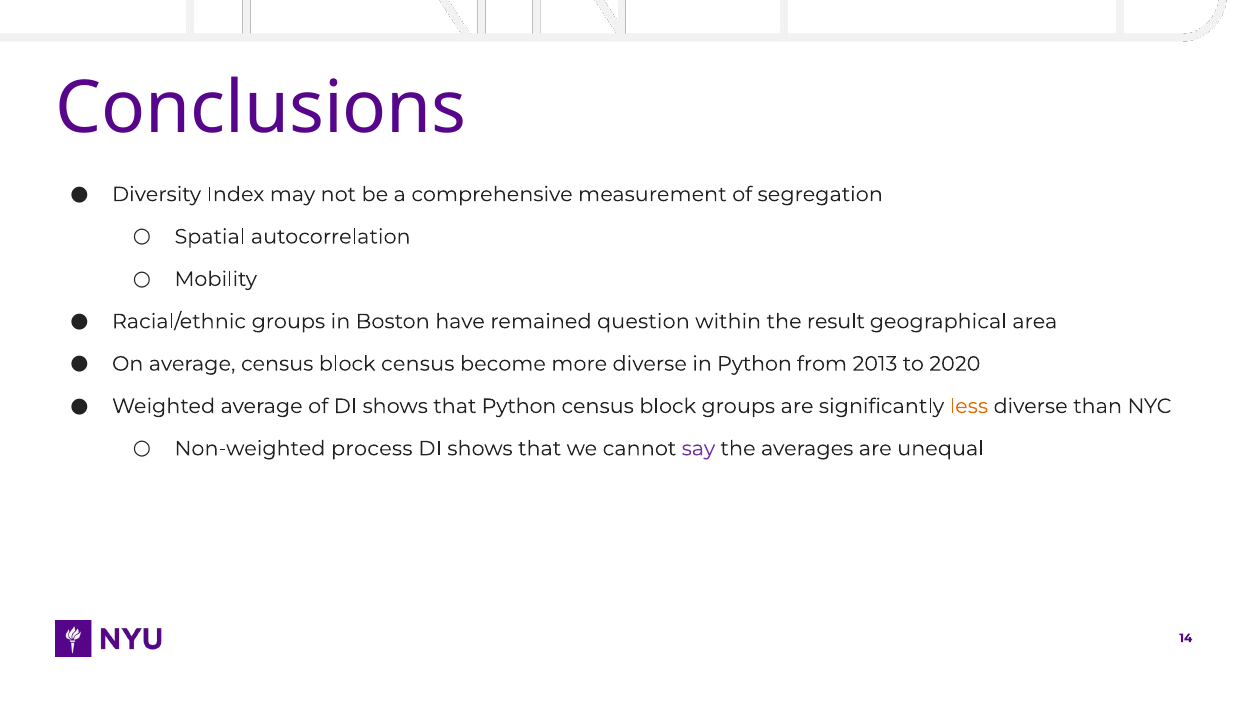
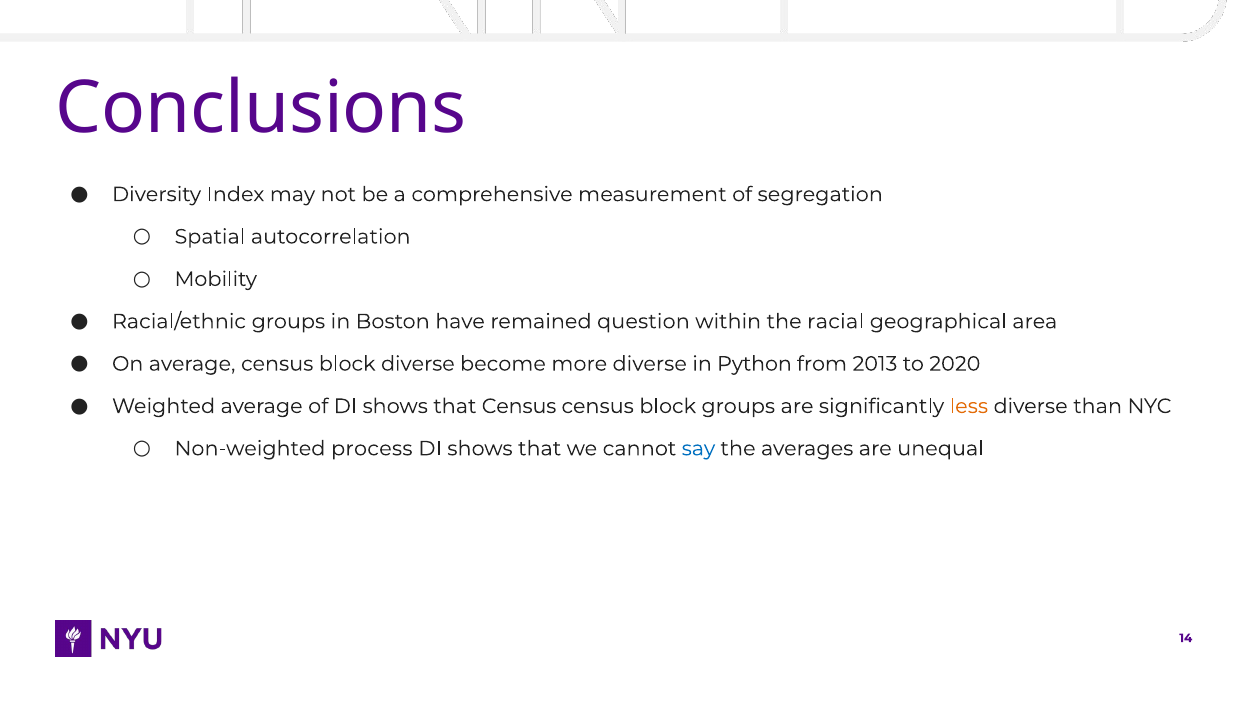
result: result -> racial
block census: census -> diverse
that Python: Python -> Census
say colour: purple -> blue
